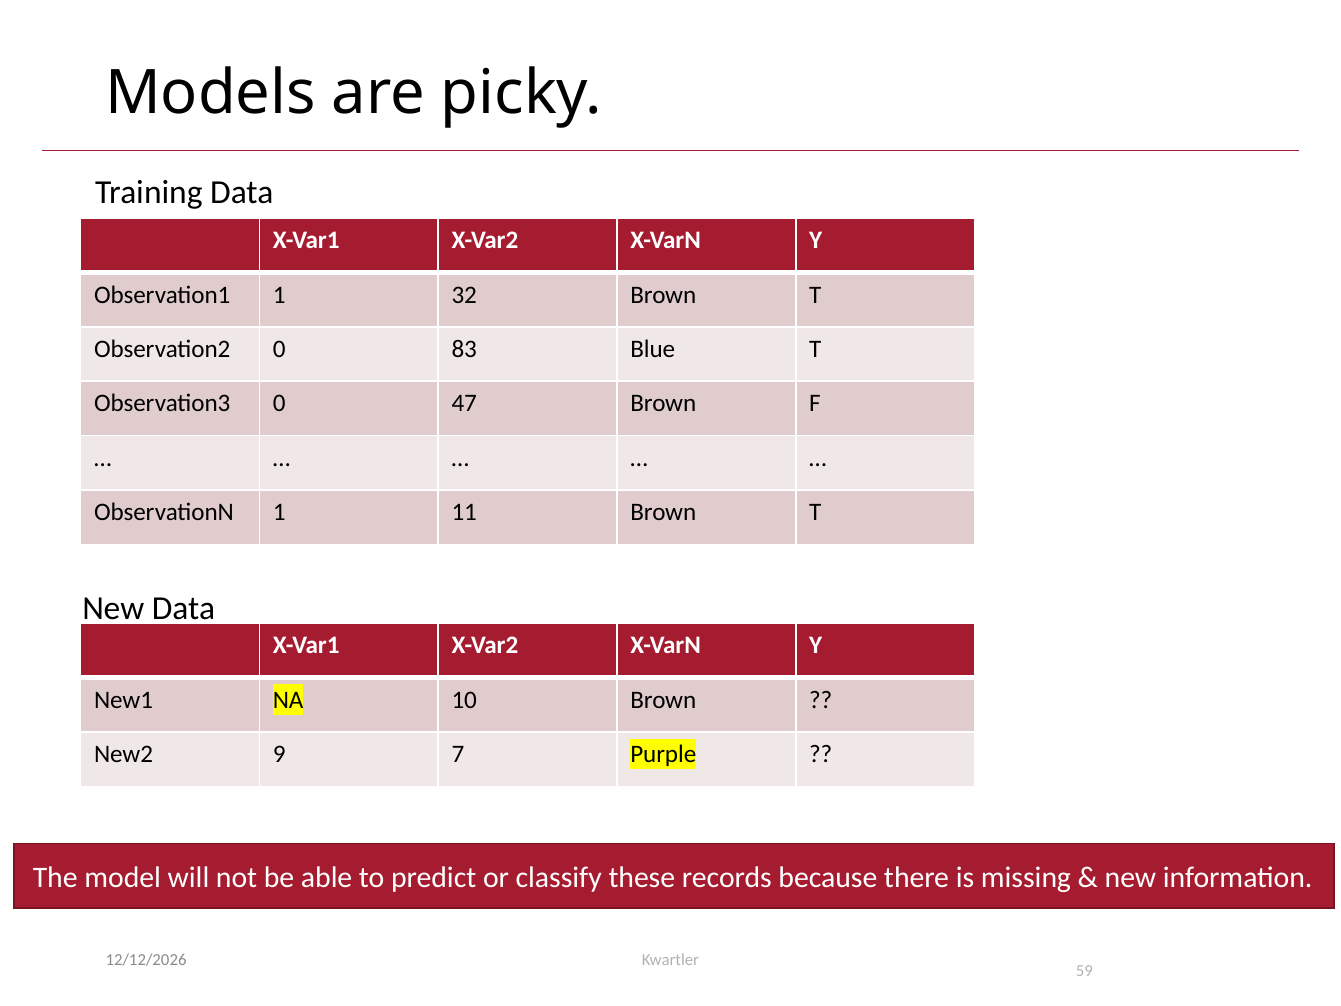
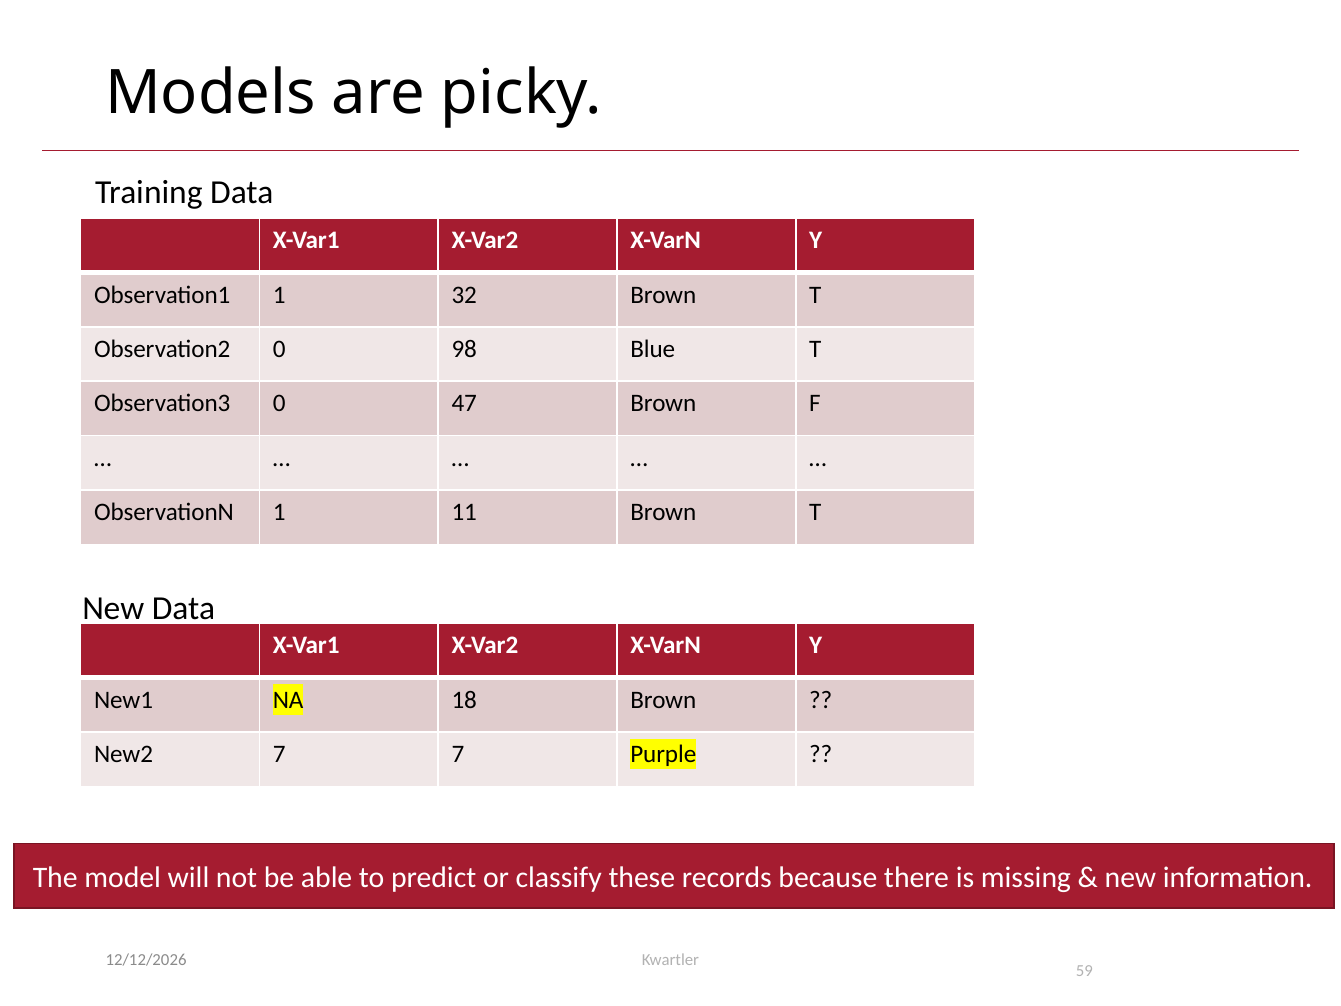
83: 83 -> 98
10: 10 -> 18
New2 9: 9 -> 7
